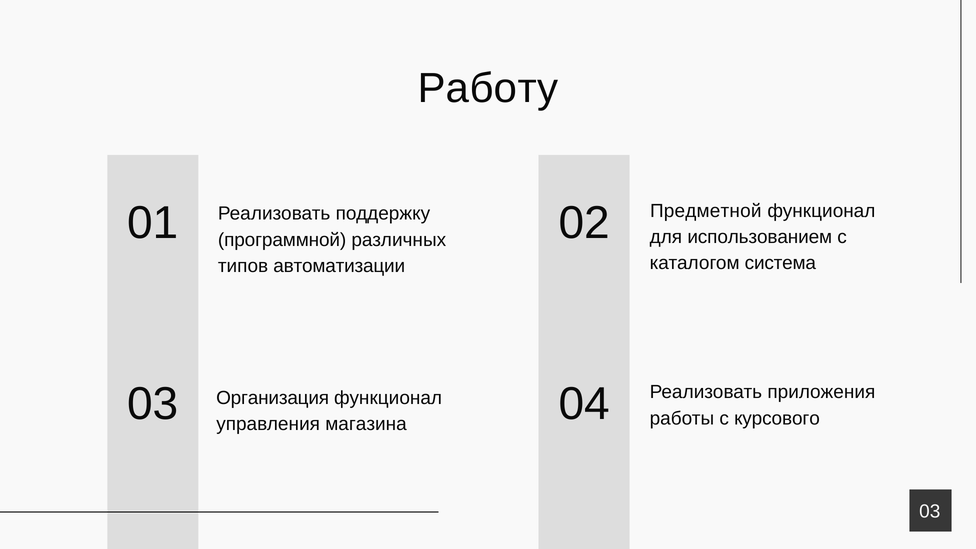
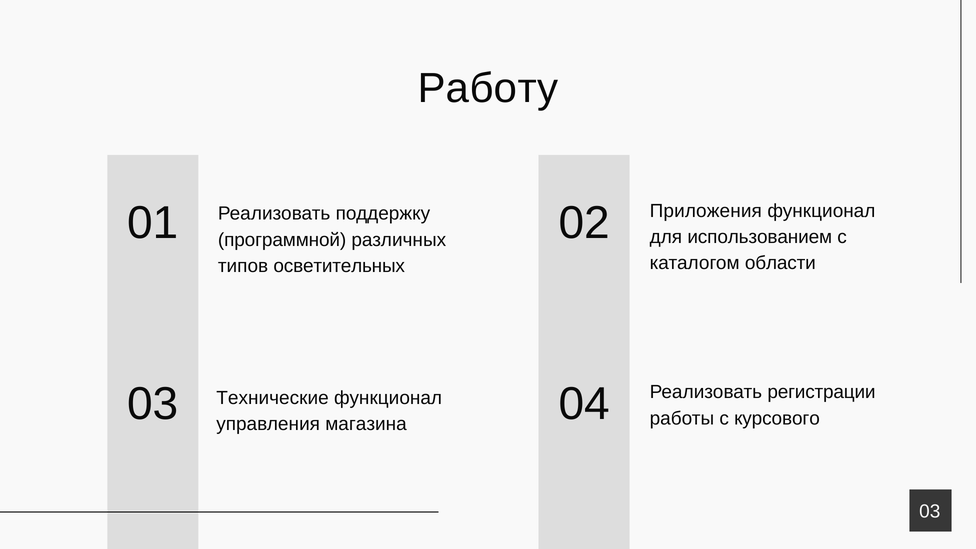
Предметной: Предметной -> Приложения
система: система -> области
автоматизации: автоматизации -> осветительных
приложения: приложения -> регистрации
Организация: Организация -> Технические
